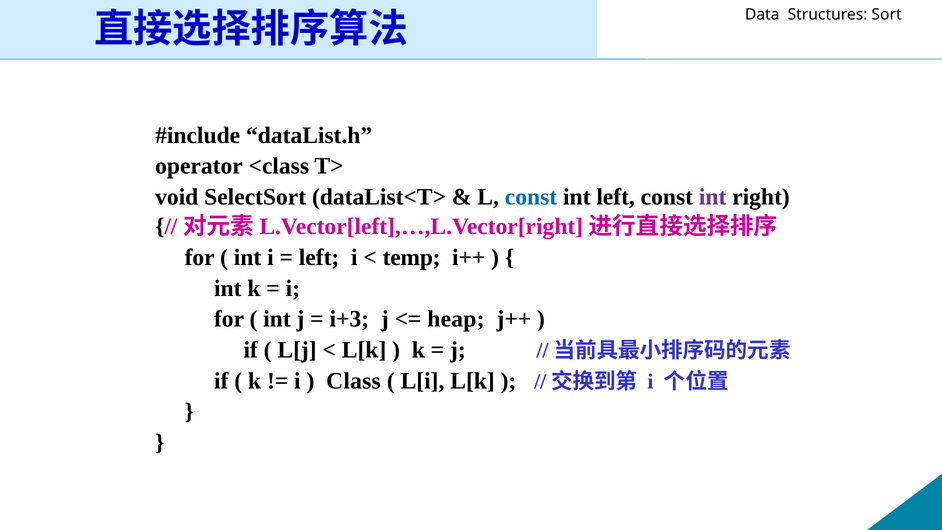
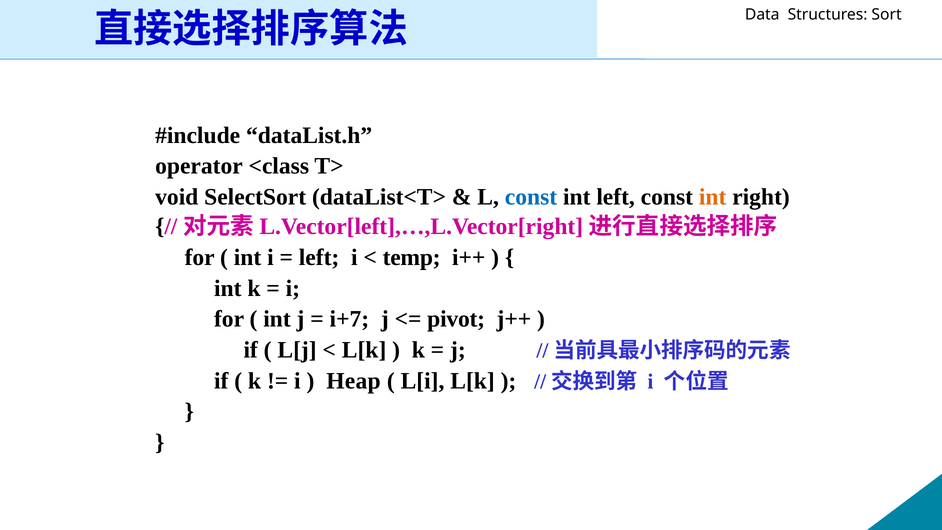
int at (713, 197) colour: purple -> orange
i+3: i+3 -> i+7
heap: heap -> pivot
Class: Class -> Heap
